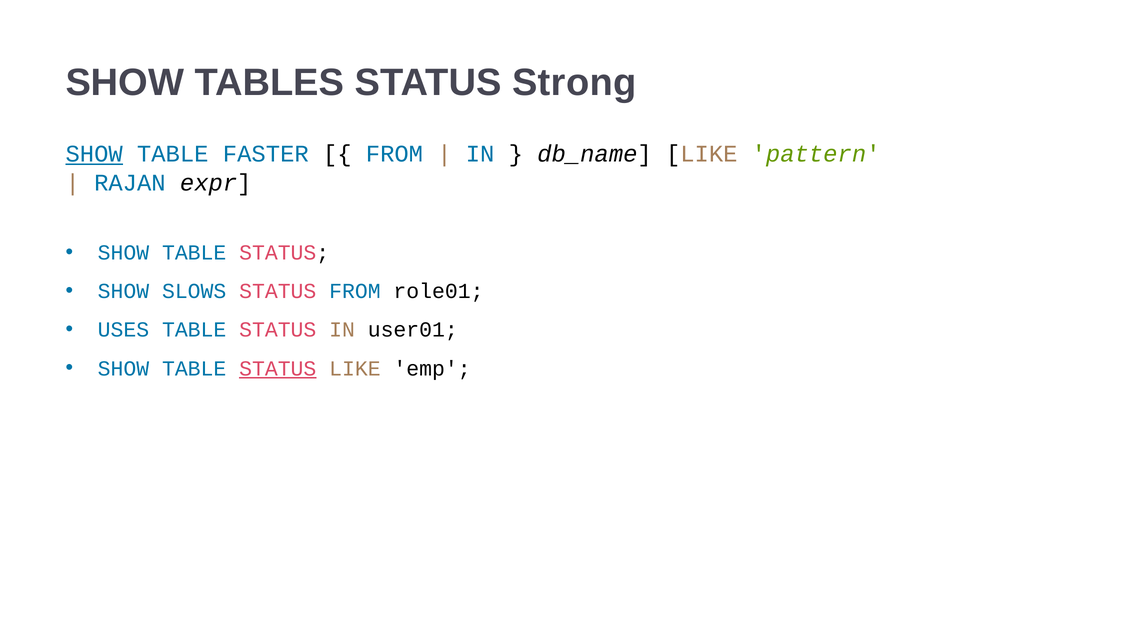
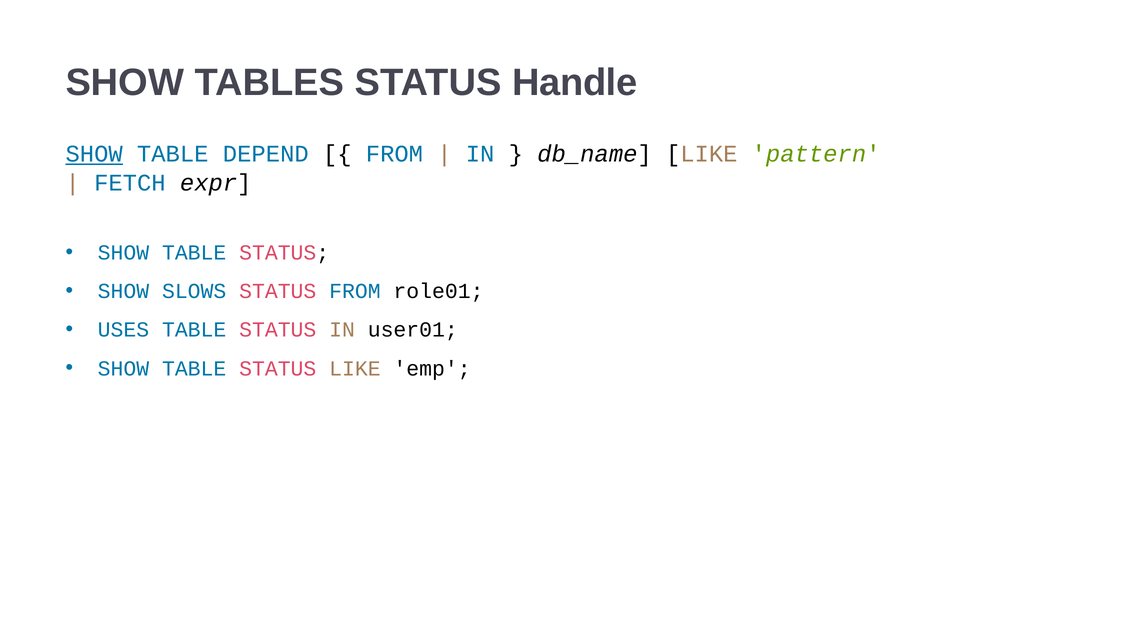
Strong: Strong -> Handle
FASTER: FASTER -> DEPEND
RAJAN: RAJAN -> FETCH
STATUS at (278, 368) underline: present -> none
